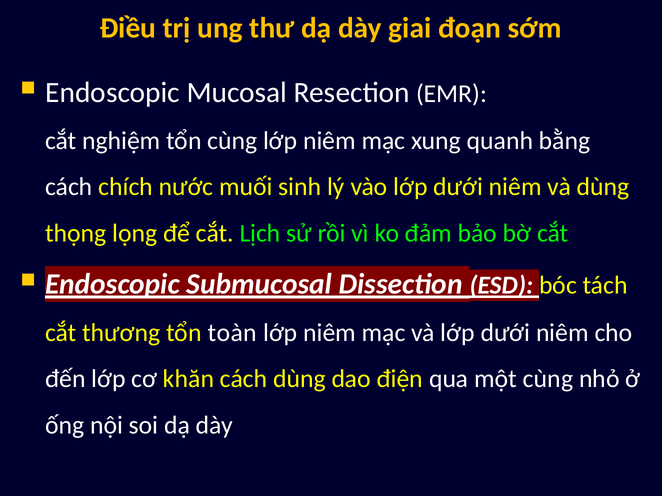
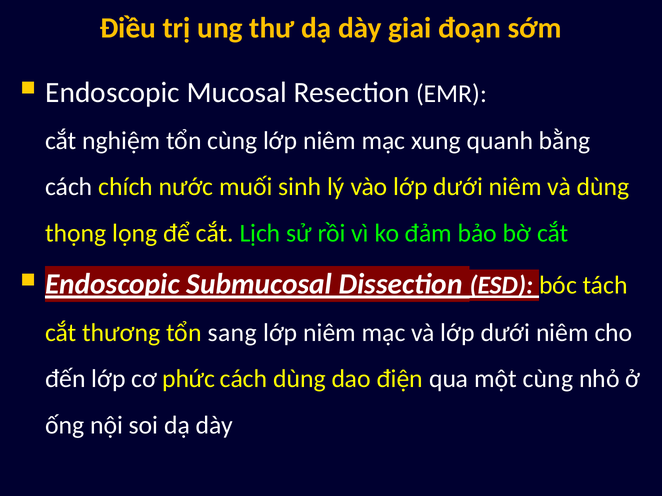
toàn: toàn -> sang
khăn: khăn -> phức
